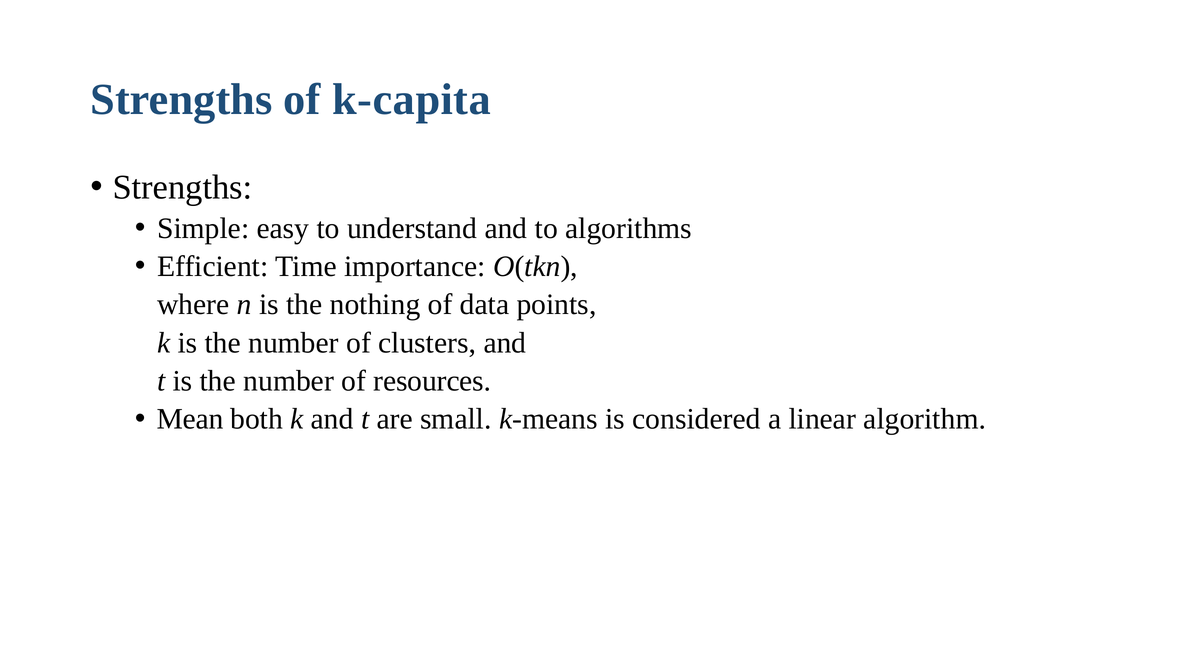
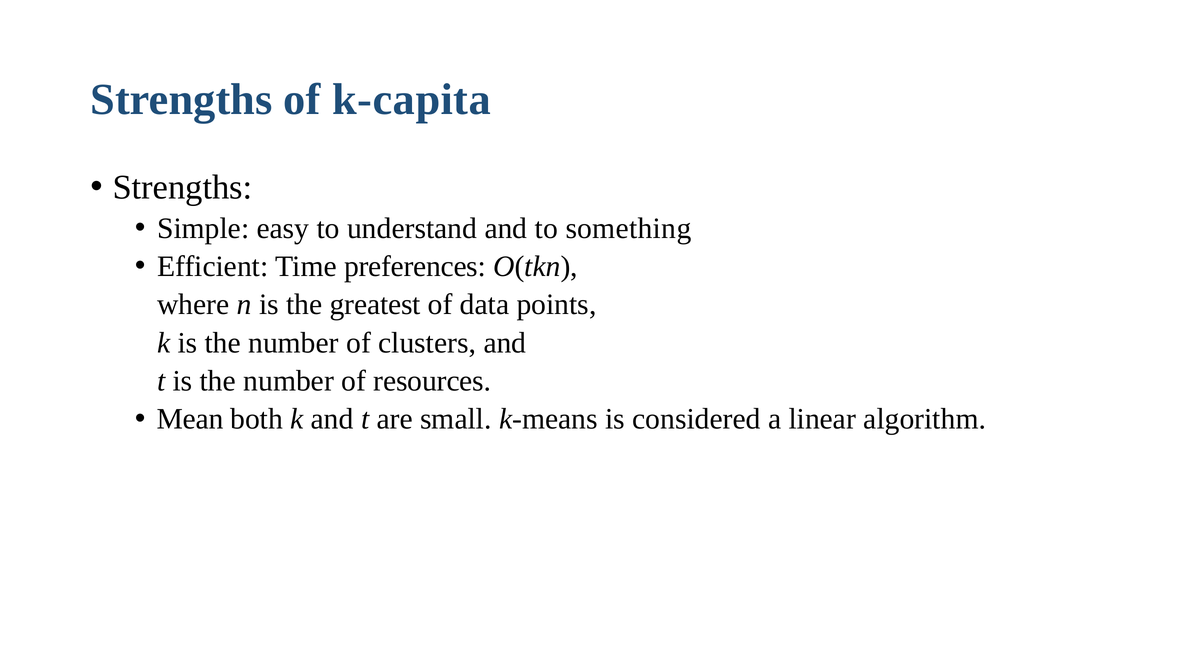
algorithms: algorithms -> something
importance: importance -> preferences
nothing: nothing -> greatest
